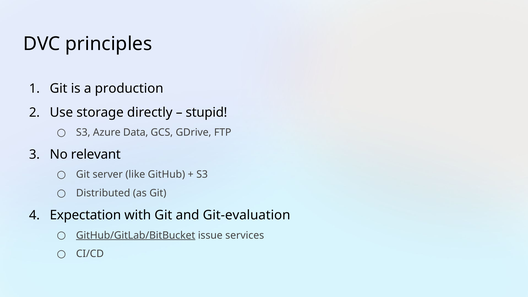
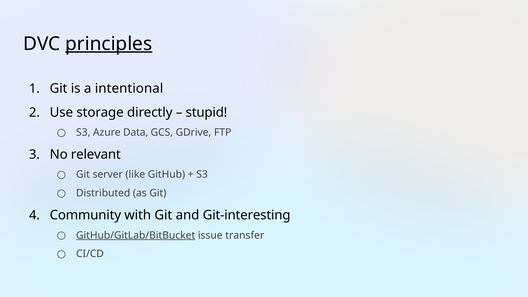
principles underline: none -> present
production: production -> intentional
Expectation: Expectation -> Community
Git-evaluation: Git-evaluation -> Git-interesting
services: services -> transfer
